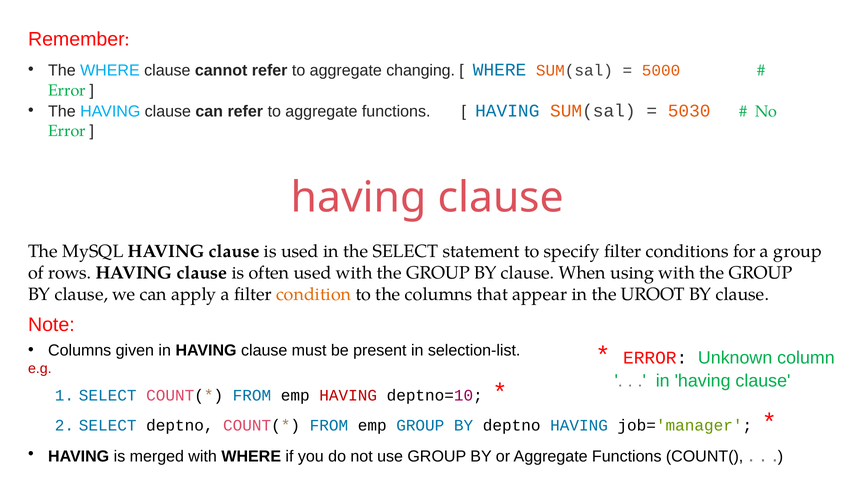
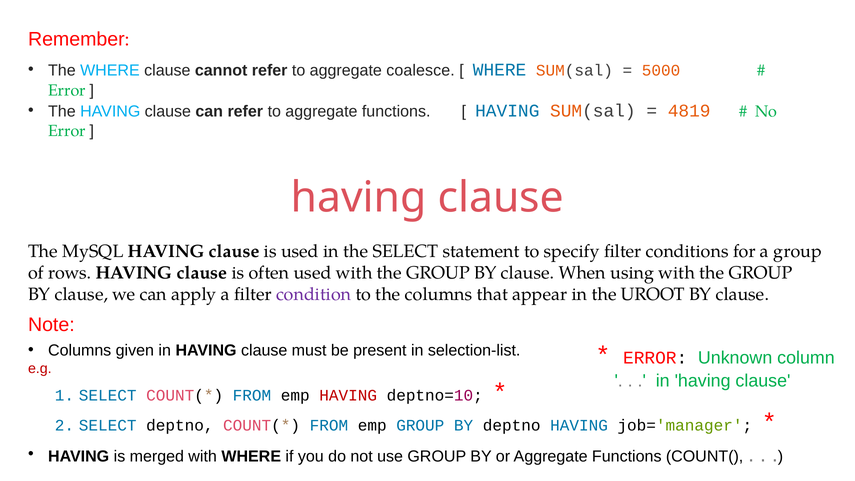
changing: changing -> coalesce
5030: 5030 -> 4819
condition colour: orange -> purple
